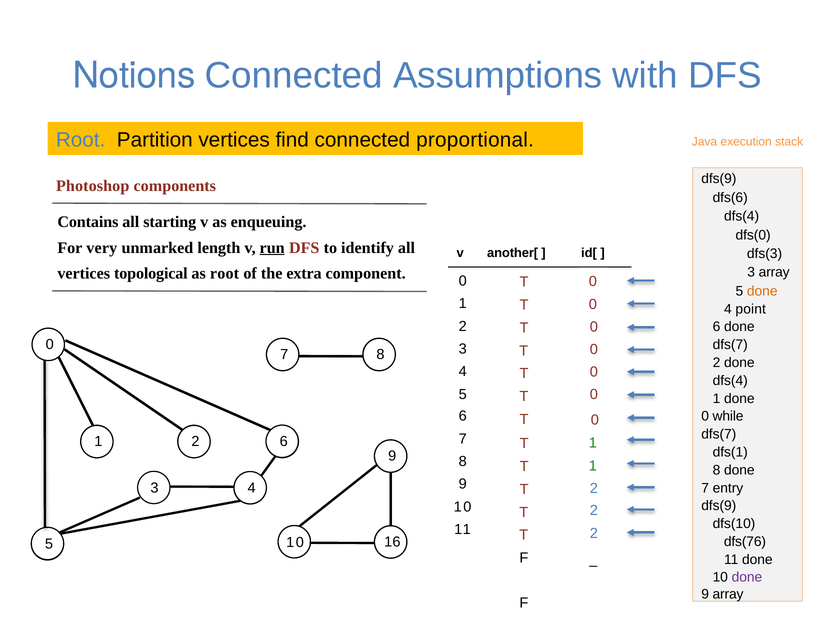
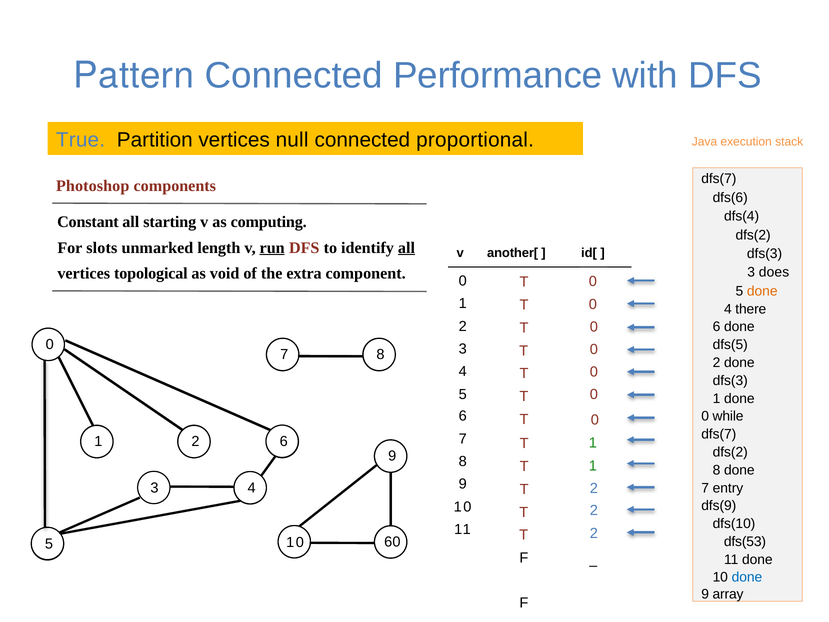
Notions: Notions -> Pattern
Assumptions: Assumptions -> Performance
Root at (81, 140): Root -> True
find: find -> null
dfs(9 at (719, 179): dfs(9 -> dfs(7
Contains: Contains -> Constant
enqueuing: enqueuing -> computing
dfs(0 at (753, 235): dfs(0 -> dfs(2
very: very -> slots
all at (406, 248) underline: none -> present
as root: root -> void
3 array: array -> does
point: point -> there
dfs(7 at (730, 345): dfs(7 -> dfs(5
dfs(4 at (730, 380): dfs(4 -> dfs(3
dfs(1 at (730, 452): dfs(1 -> dfs(2
dfs(76: dfs(76 -> dfs(53
16: 16 -> 60
done at (747, 577) colour: purple -> blue
